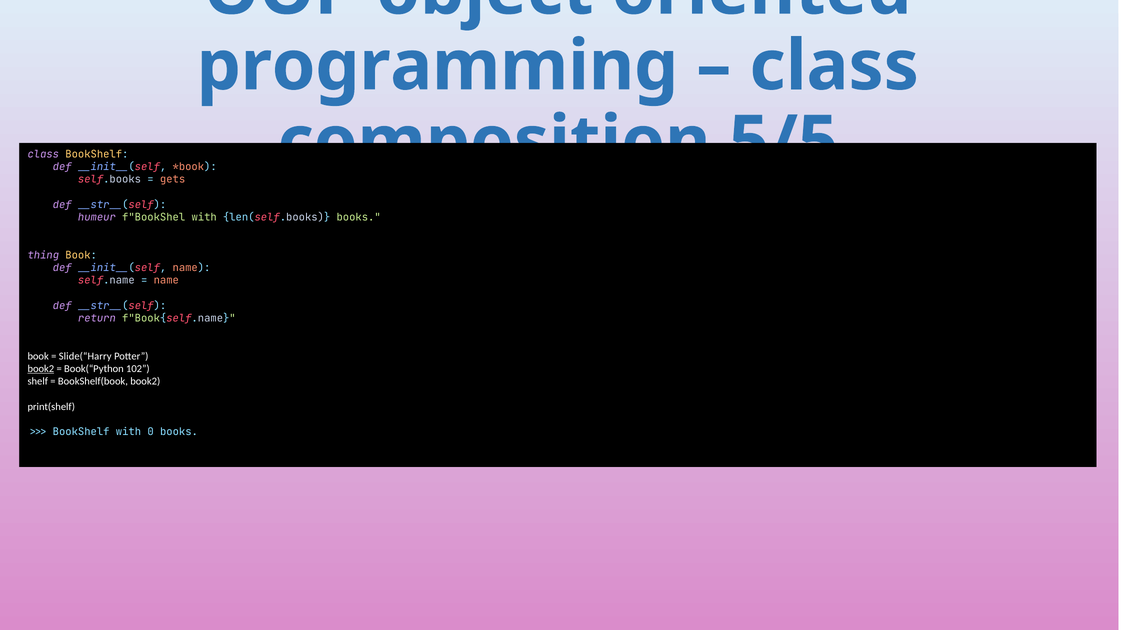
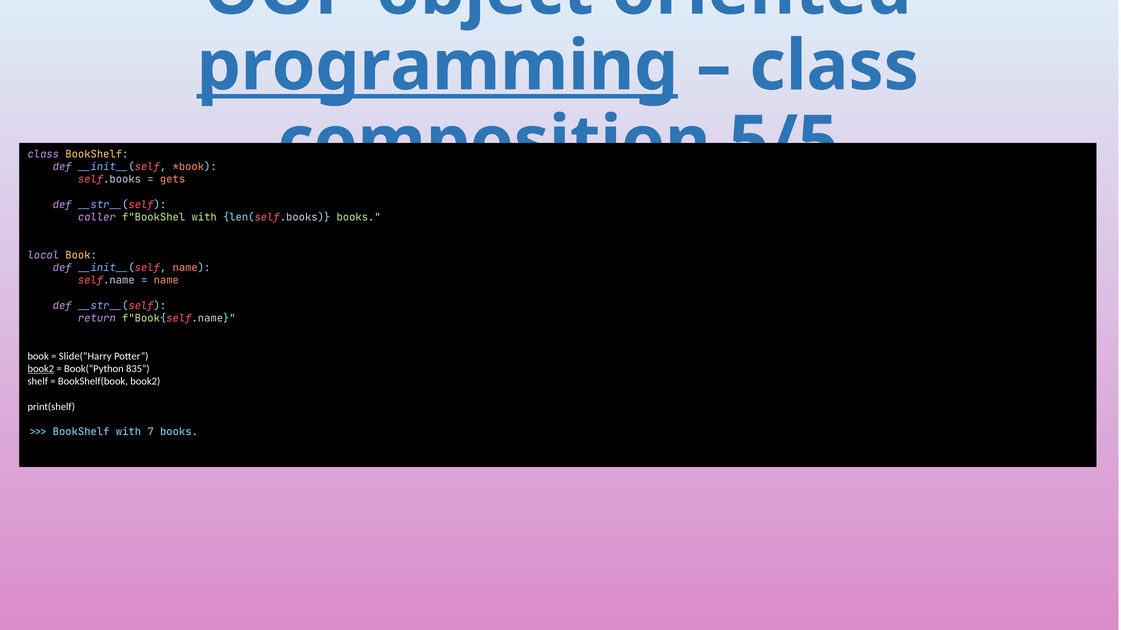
programming underline: none -> present
humeur: humeur -> caller
thing: thing -> local
102: 102 -> 835
0: 0 -> 7
